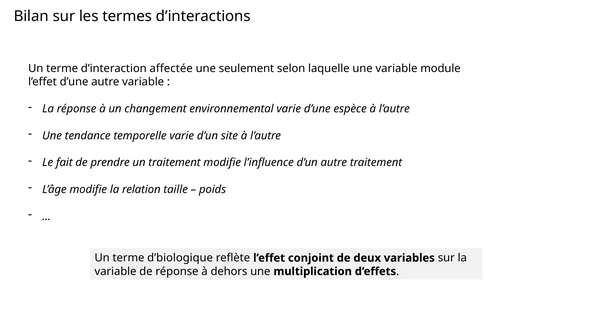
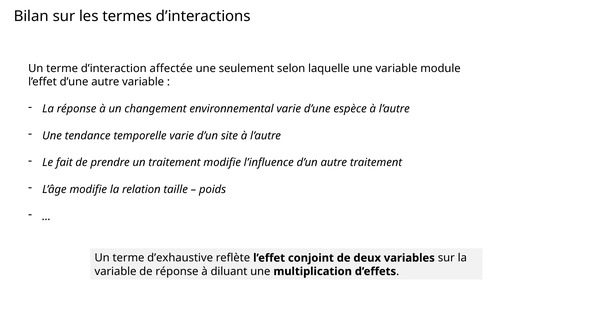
d’biologique: d’biologique -> d’exhaustive
dehors: dehors -> diluant
